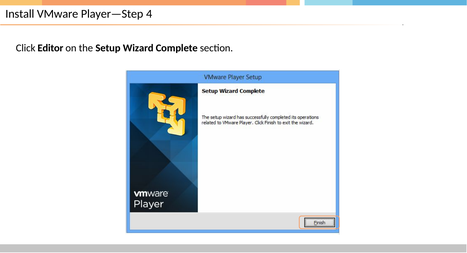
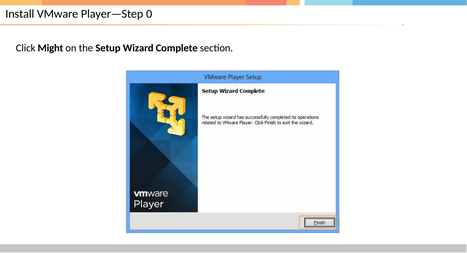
4: 4 -> 0
Editor: Editor -> Might
